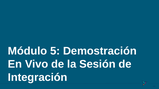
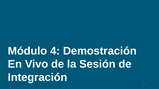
5: 5 -> 4
